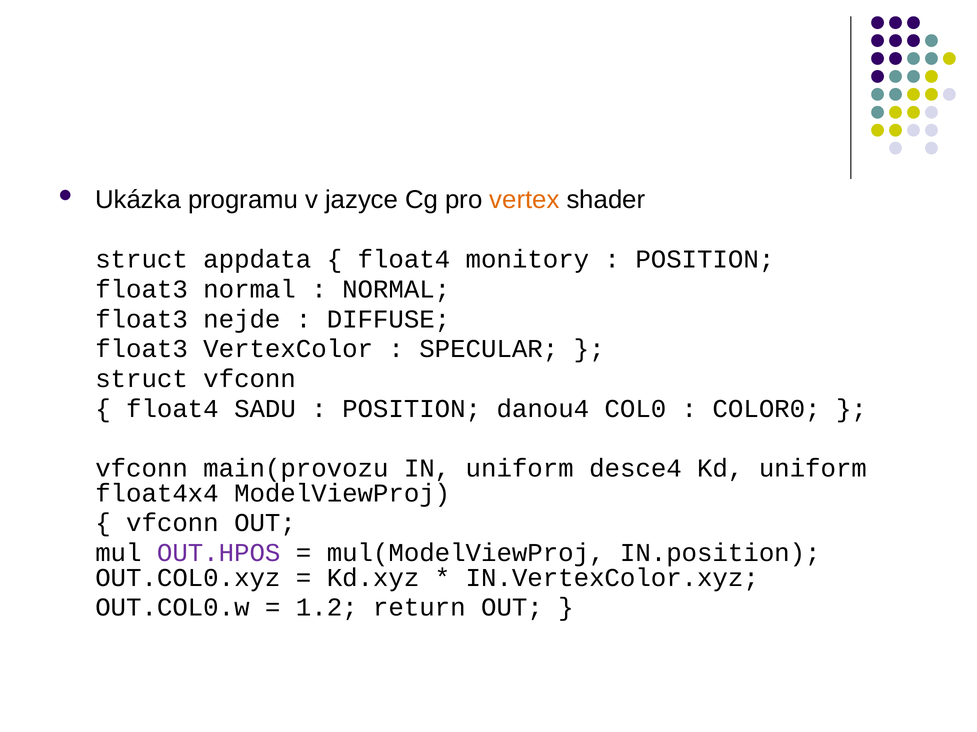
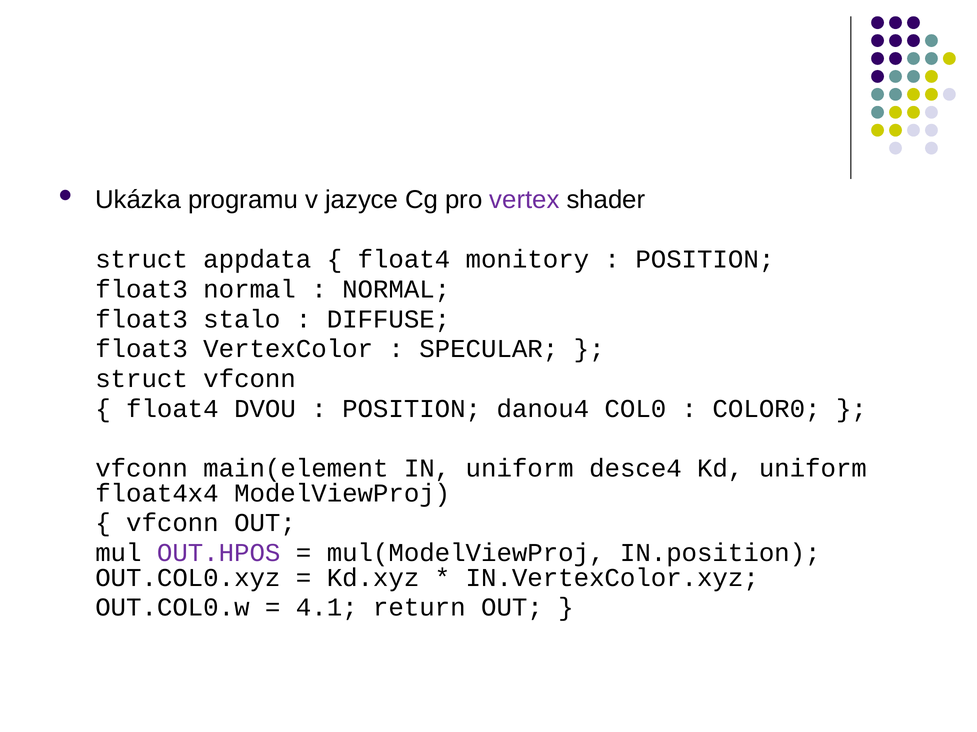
vertex colour: orange -> purple
nejde: nejde -> stalo
SADU: SADU -> DVOU
main(provozu: main(provozu -> main(element
1.2: 1.2 -> 4.1
